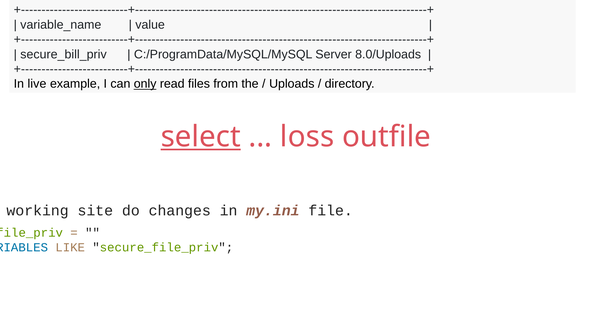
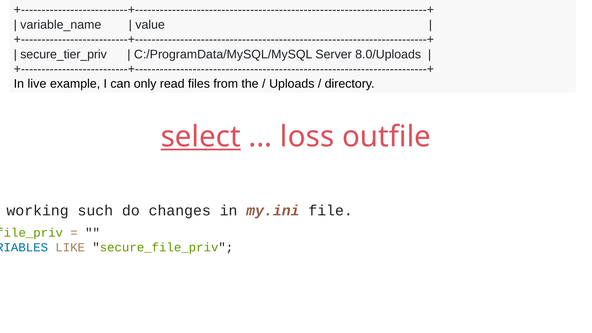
secure_bill_priv: secure_bill_priv -> secure_tier_priv
only underline: present -> none
site: site -> such
